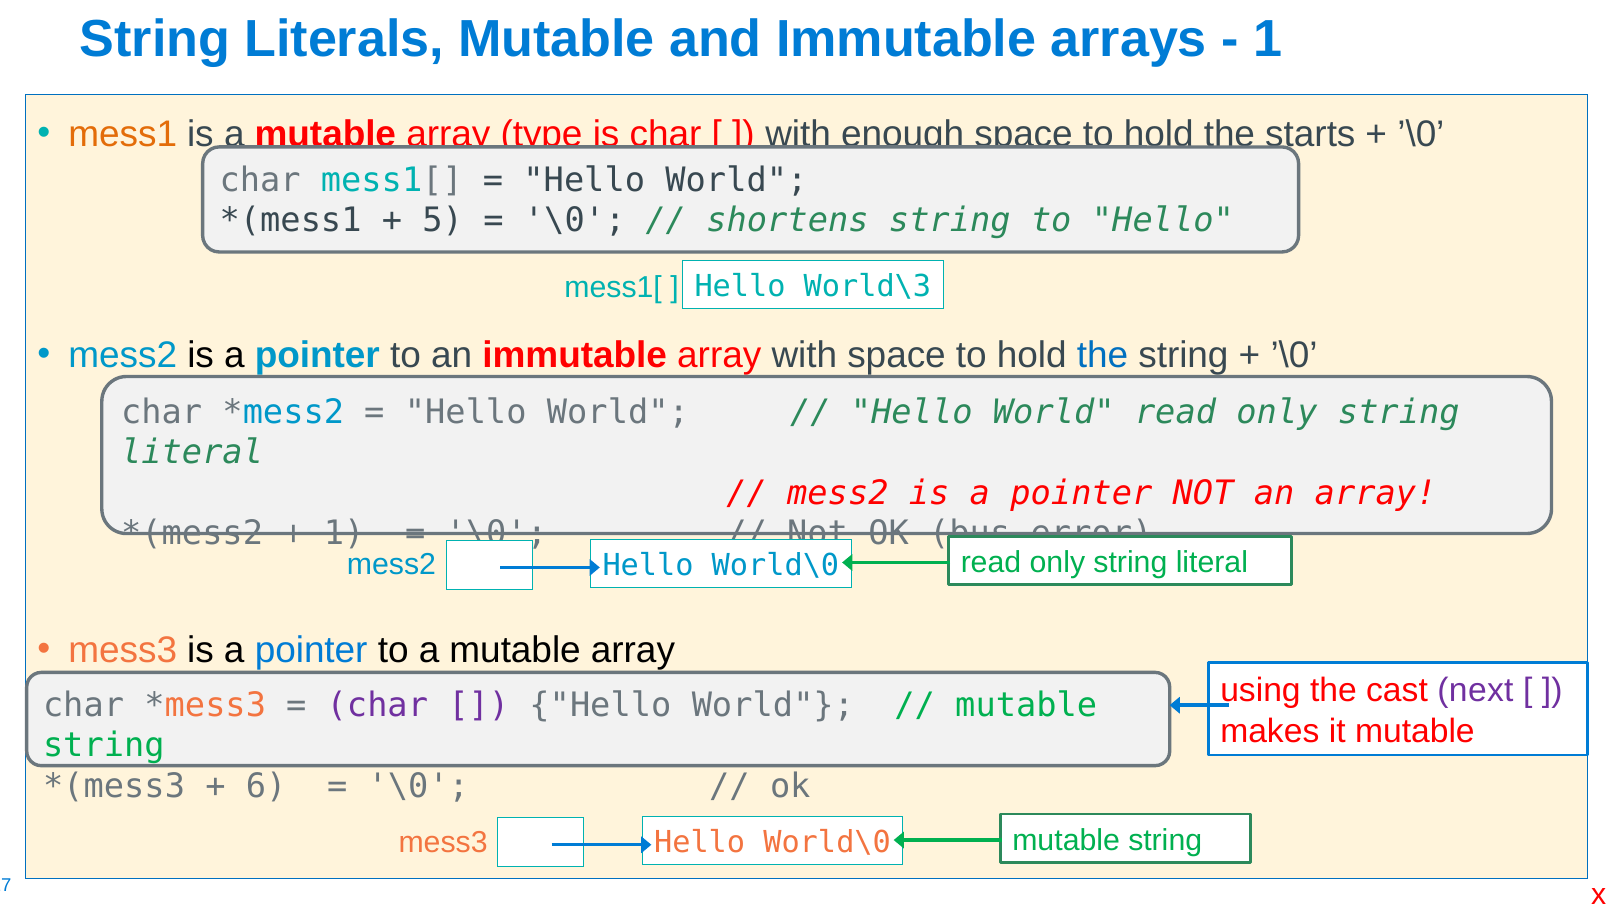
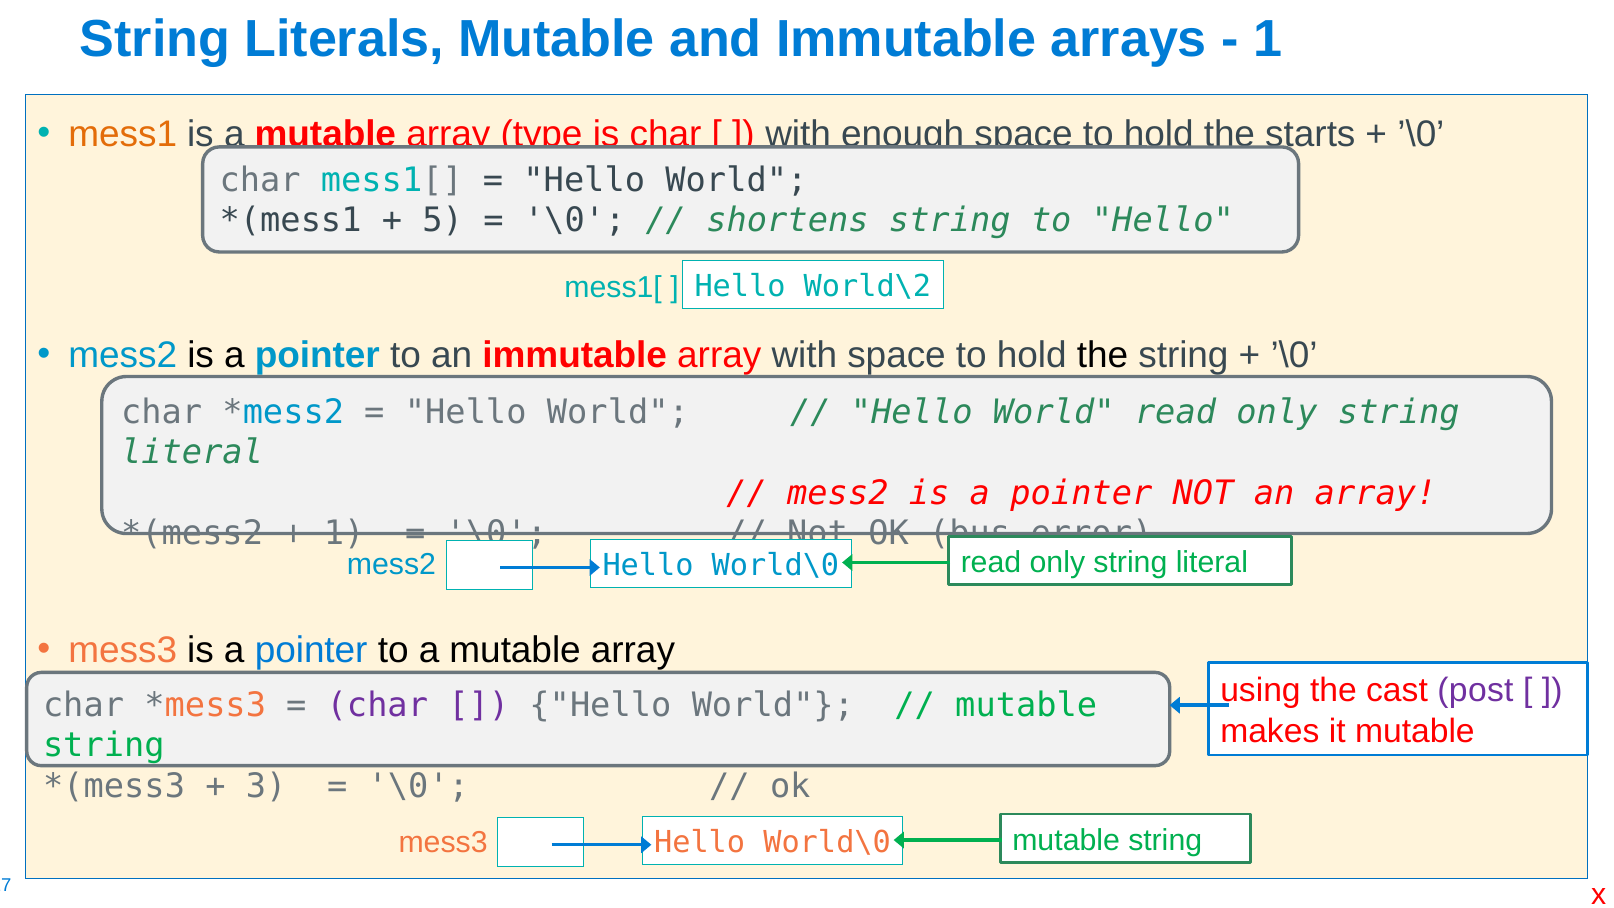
World\3: World\3 -> World\2
the at (1103, 355) colour: blue -> black
next: next -> post
6: 6 -> 3
